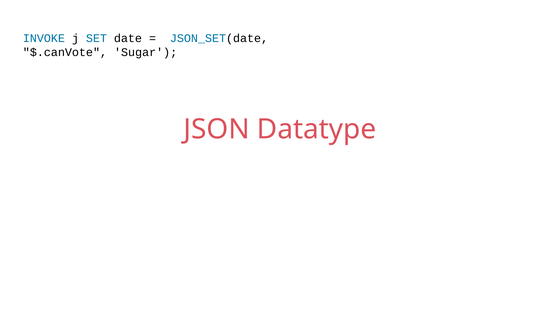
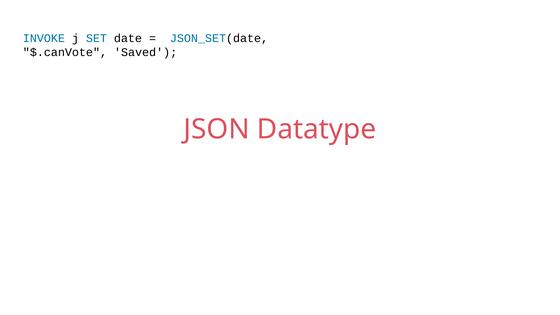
Sugar: Sugar -> Saved
